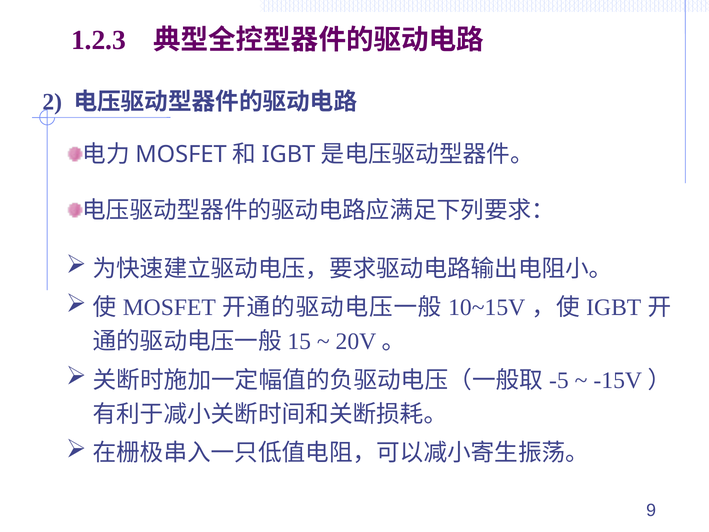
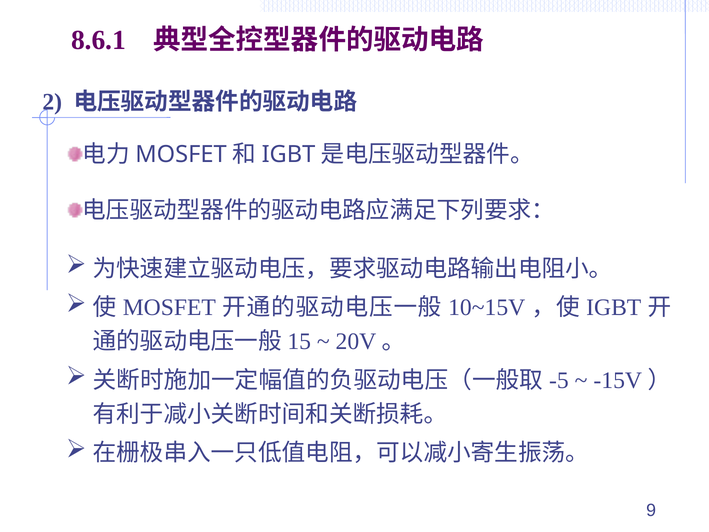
1.2.3: 1.2.3 -> 8.6.1
